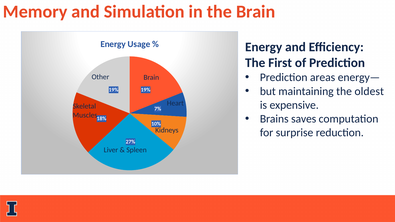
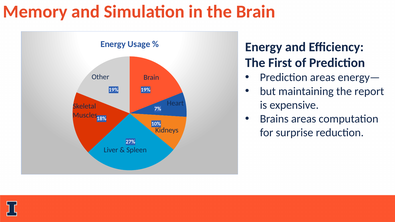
oldest: oldest -> report
Brains saves: saves -> areas
